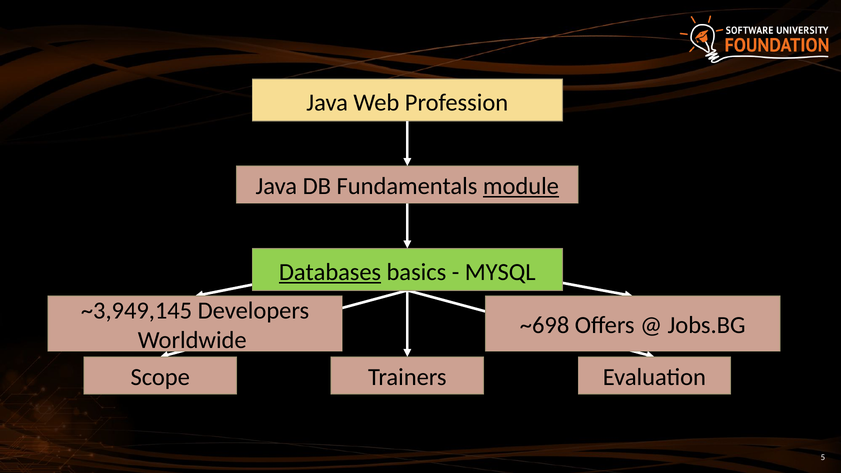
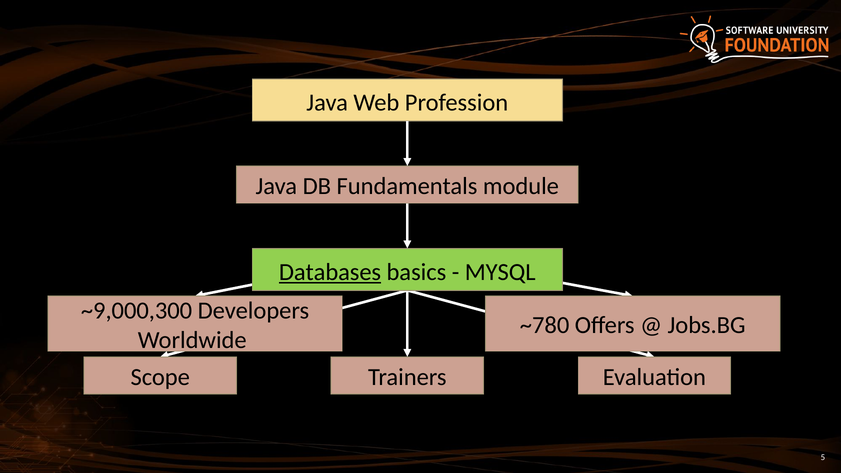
module underline: present -> none
~3,949,145: ~3,949,145 -> ~9,000,300
~698: ~698 -> ~780
